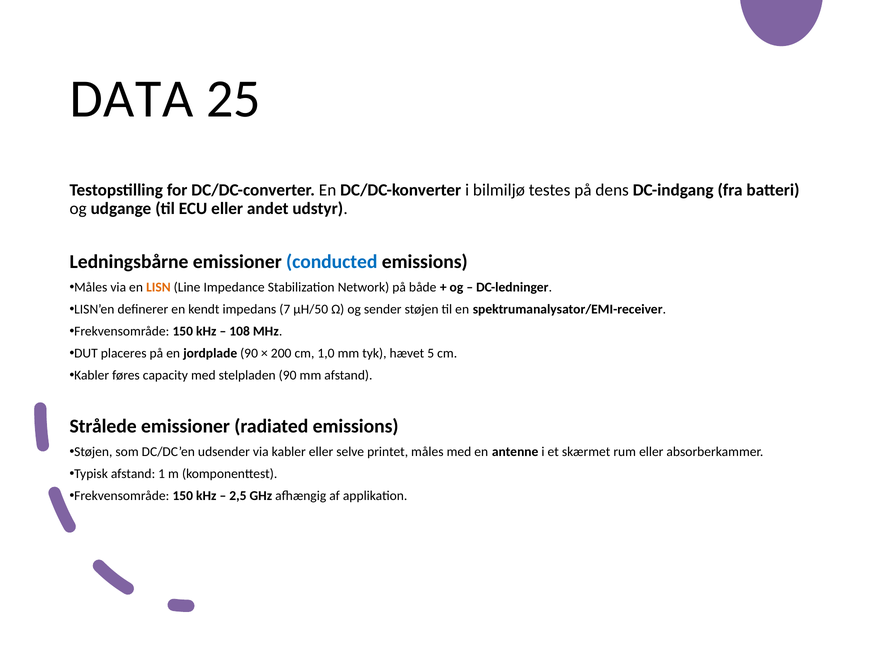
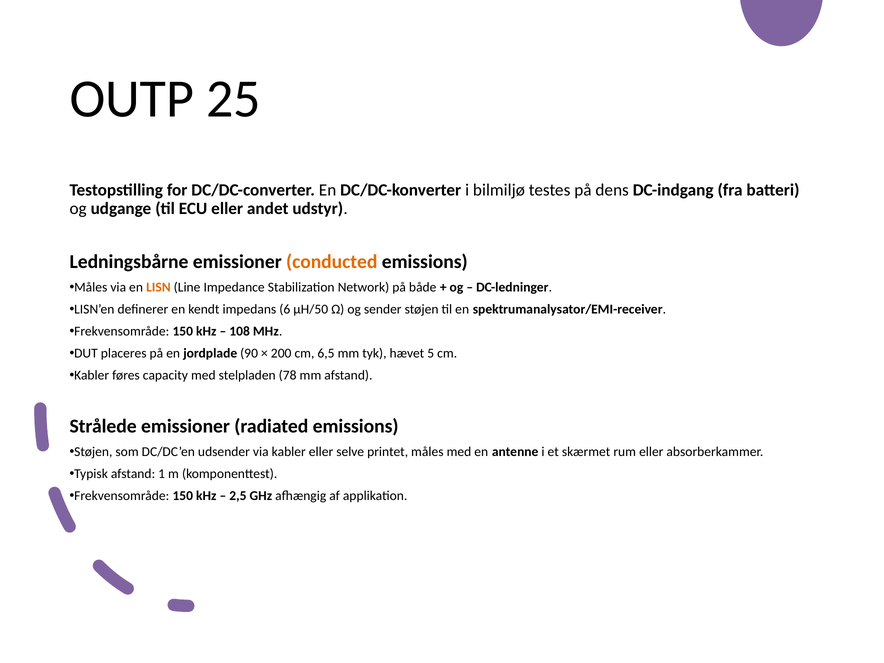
DATA: DATA -> OUTP
conducted colour: blue -> orange
7: 7 -> 6
1,0: 1,0 -> 6,5
stelpladen 90: 90 -> 78
